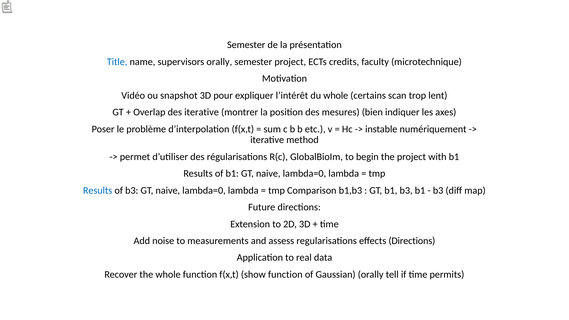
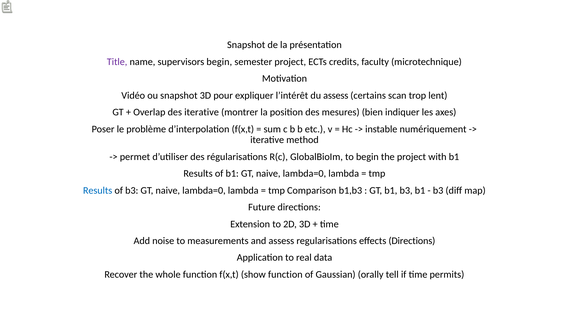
Semester at (246, 45): Semester -> Snapshot
Title colour: blue -> purple
supervisors orally: orally -> begin
du whole: whole -> assess
